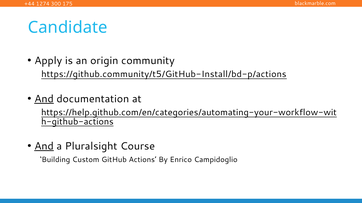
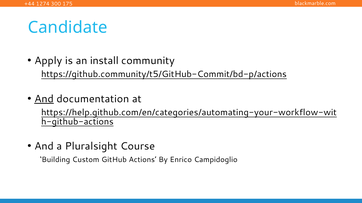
origin: origin -> install
https://github.community/t5/GitHub-Install/bd-p/actions: https://github.community/t5/GitHub-Install/bd-p/actions -> https://github.community/t5/GitHub-Commit/bd-p/actions
And at (44, 147) underline: present -> none
